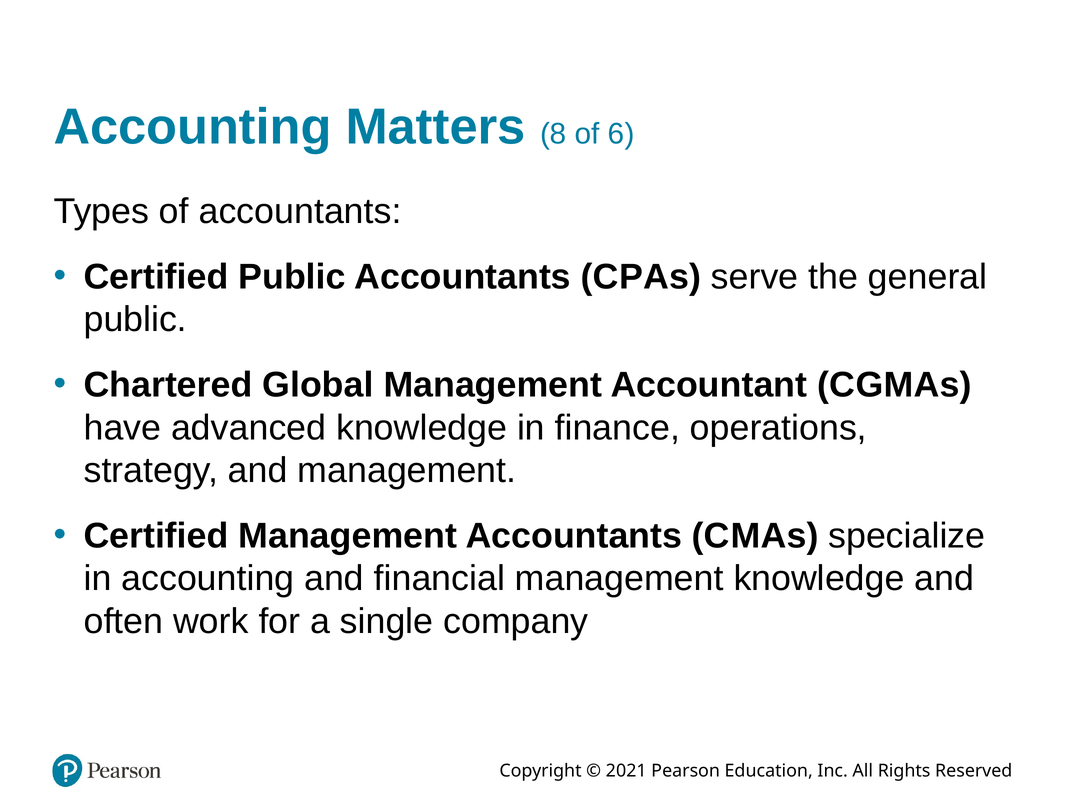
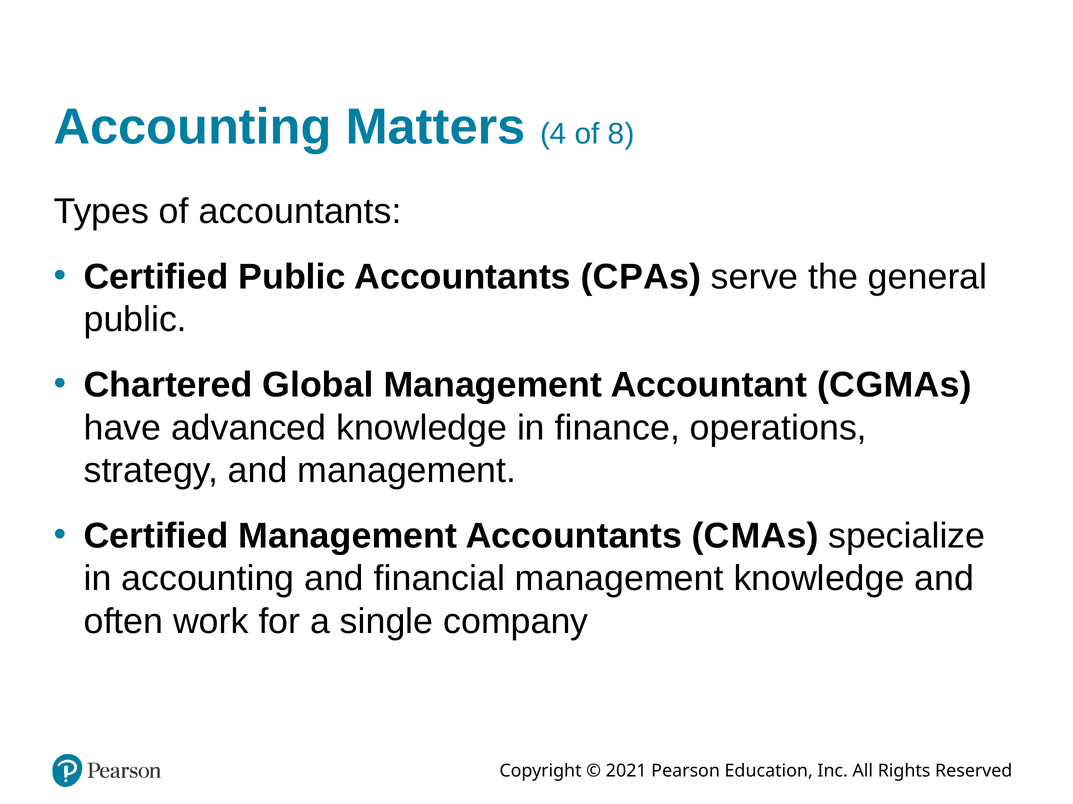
8: 8 -> 4
6: 6 -> 8
